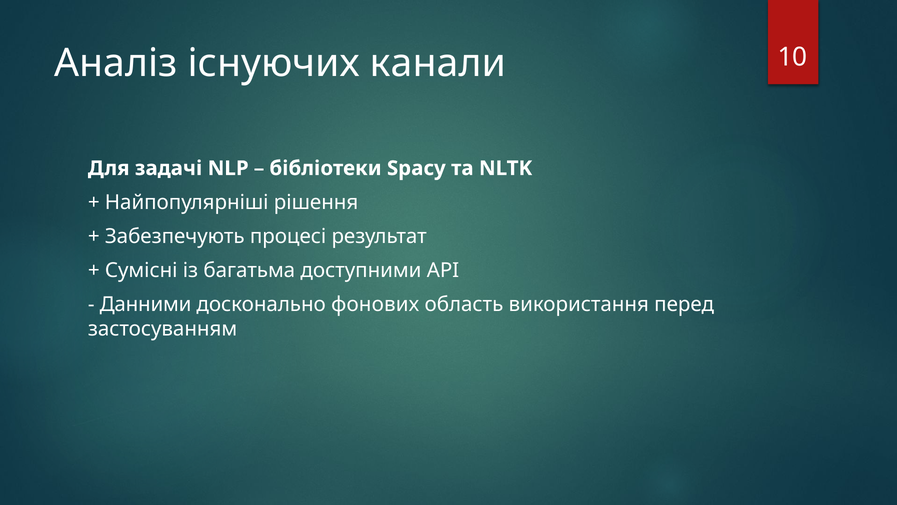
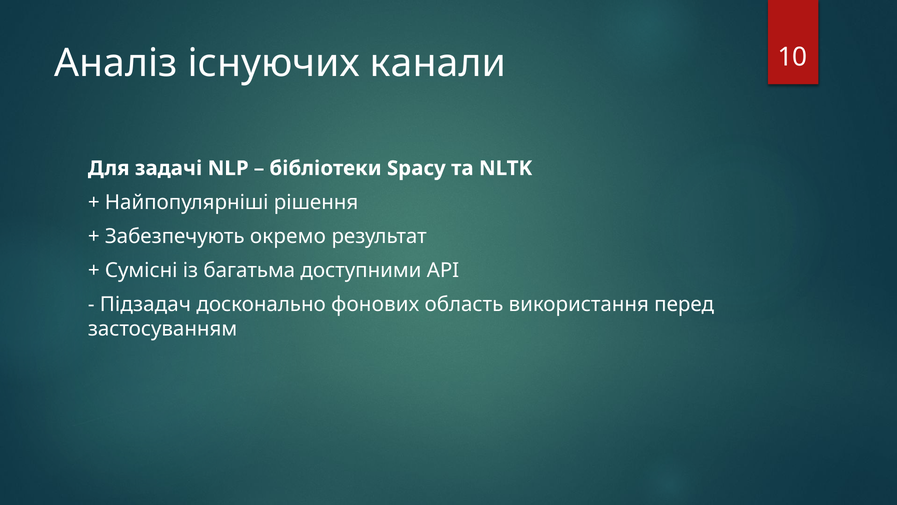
процесі: процесі -> окремо
Данними: Данними -> Підзадач
